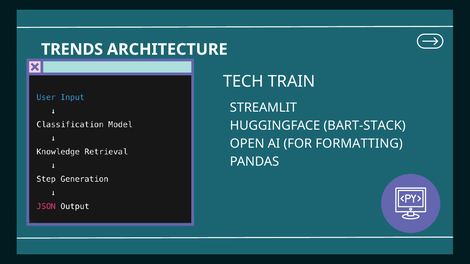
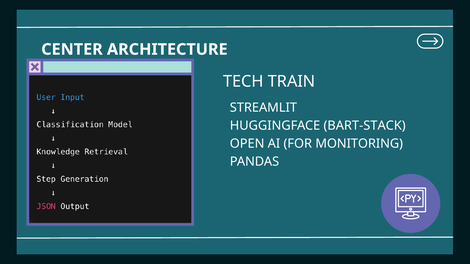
TRENDS: TRENDS -> CENTER
FORMATTING: FORMATTING -> MONITORING
